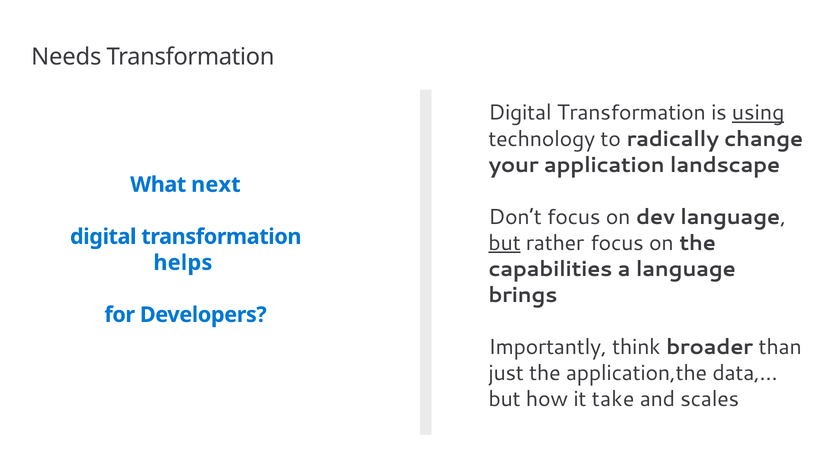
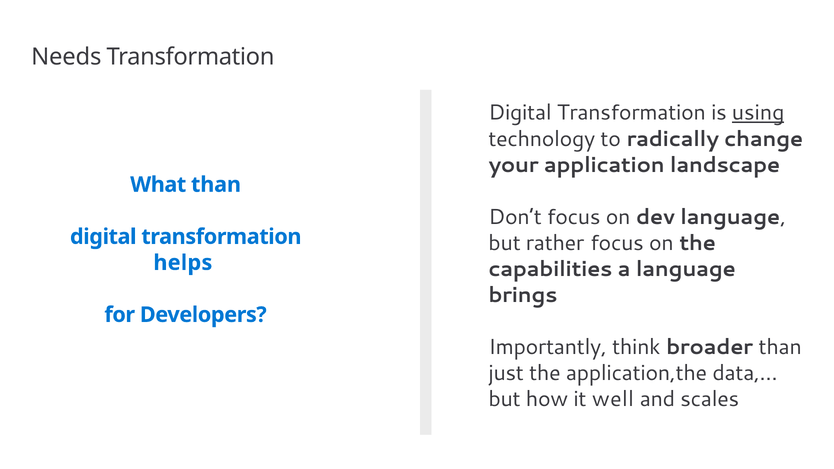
What next: next -> than
but at (505, 243) underline: present -> none
take: take -> well
